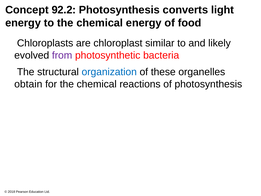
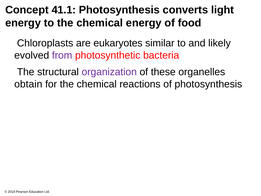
92.2: 92.2 -> 41.1
chloroplast: chloroplast -> eukaryotes
organization colour: blue -> purple
